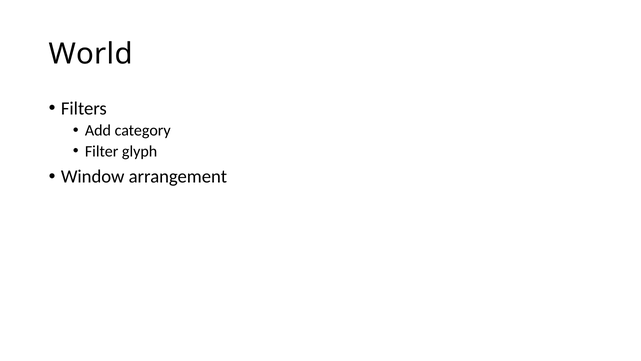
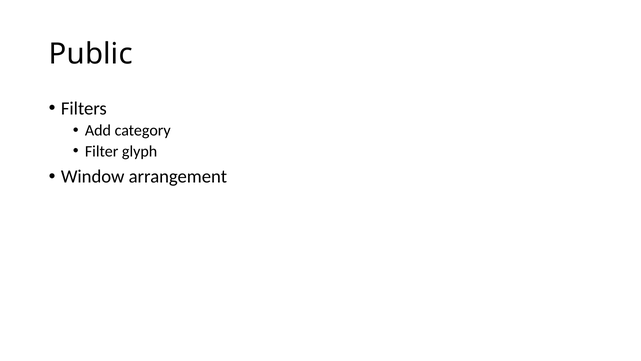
World: World -> Public
